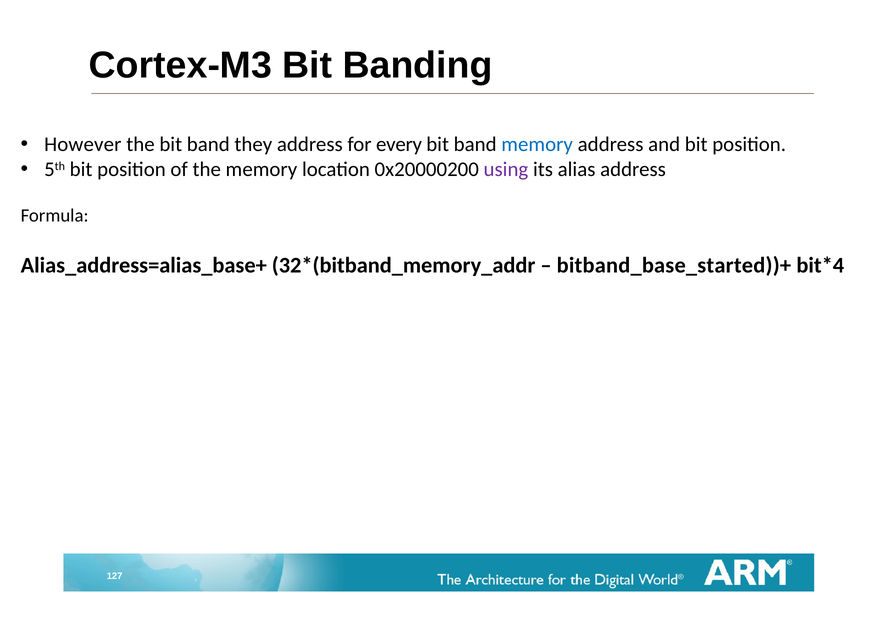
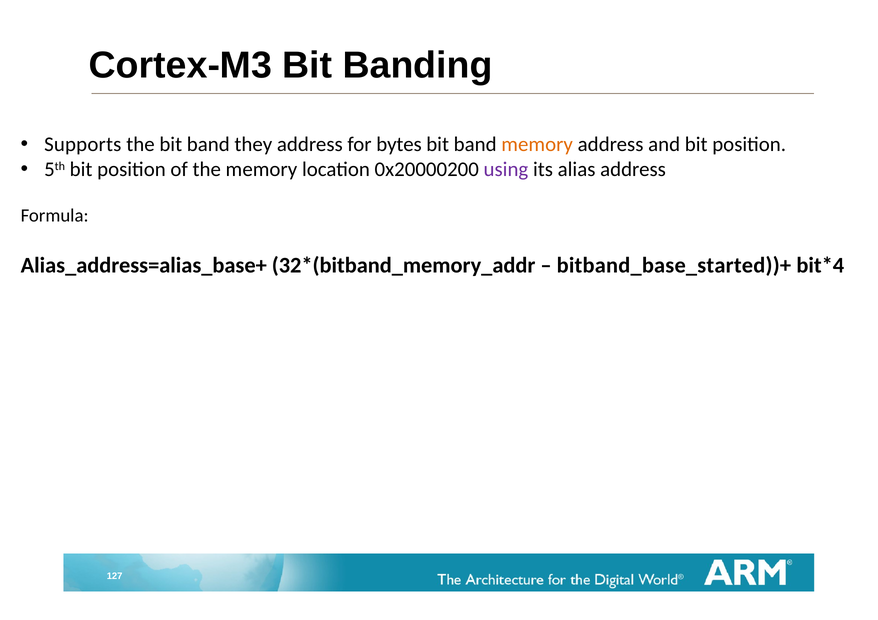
However: However -> Supports
every: every -> bytes
memory at (537, 145) colour: blue -> orange
